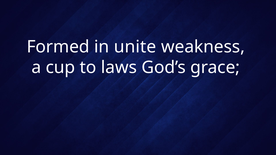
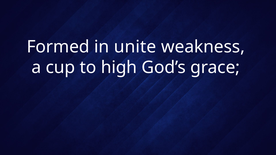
laws: laws -> high
